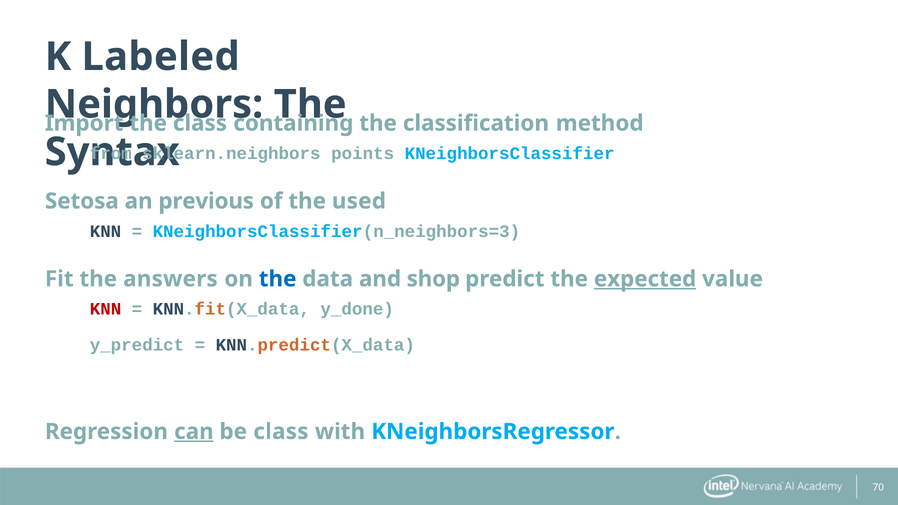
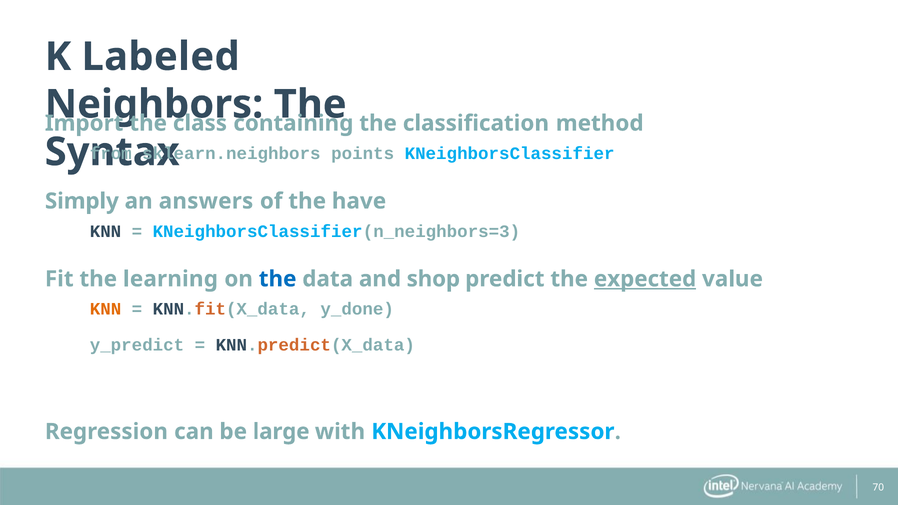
Setosa: Setosa -> Simply
previous: previous -> answers
used: used -> have
answers: answers -> learning
KNN at (106, 309) colour: red -> orange
can underline: present -> none
be class: class -> large
